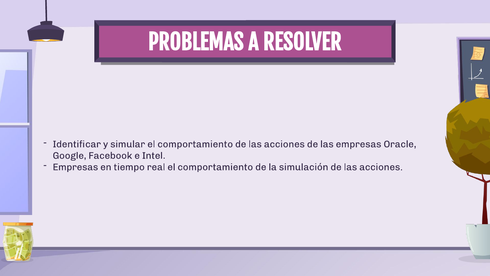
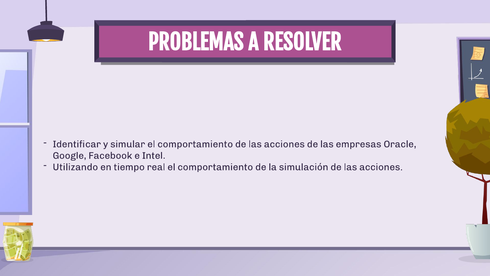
Empresas at (75, 167): Empresas -> Utilizando
